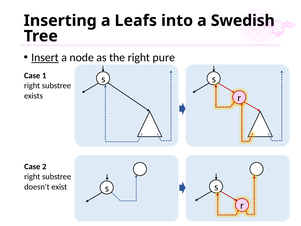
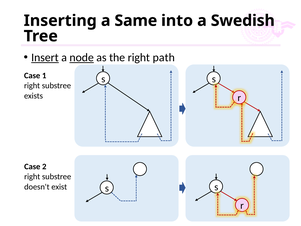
Leafs: Leafs -> Same
node underline: none -> present
pure: pure -> path
